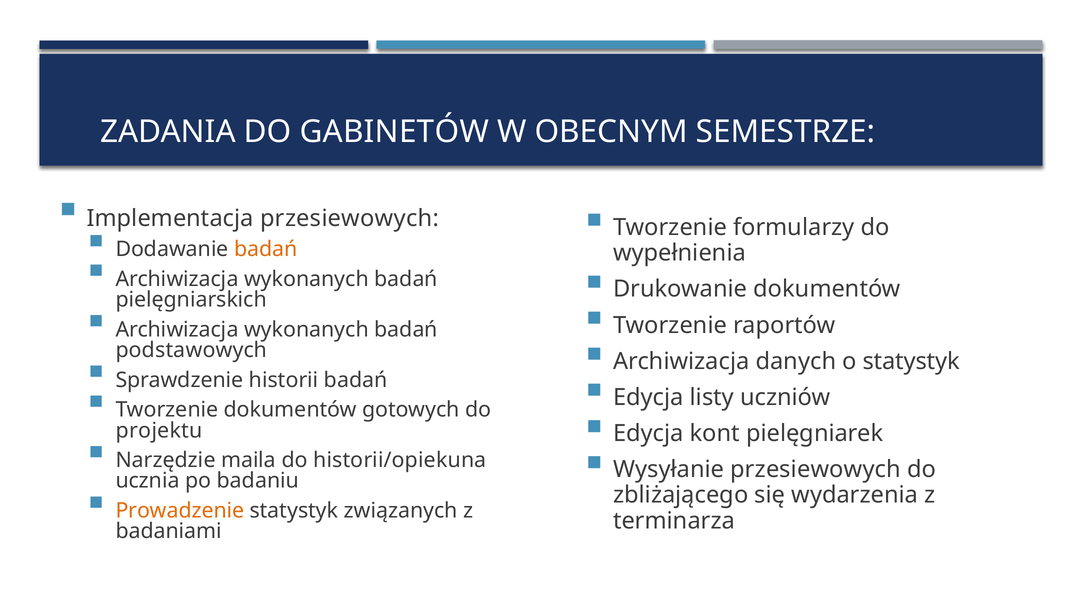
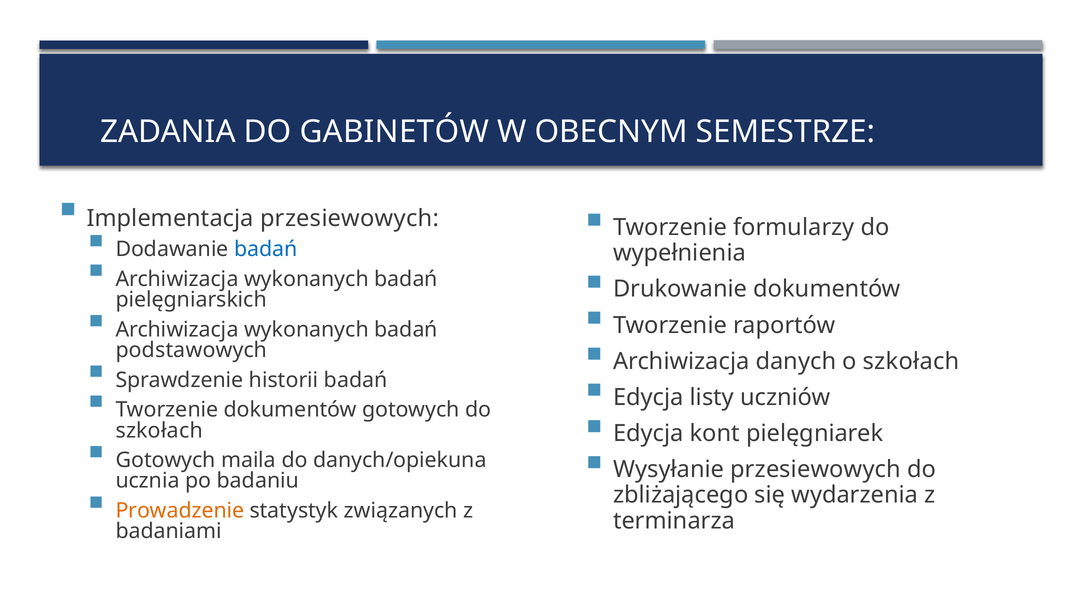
badań at (266, 249) colour: orange -> blue
o statystyk: statystyk -> szkołach
projektu at (159, 430): projektu -> szkołach
Narzędzie at (166, 460): Narzędzie -> Gotowych
historii/opiekuna: historii/opiekuna -> danych/opiekuna
